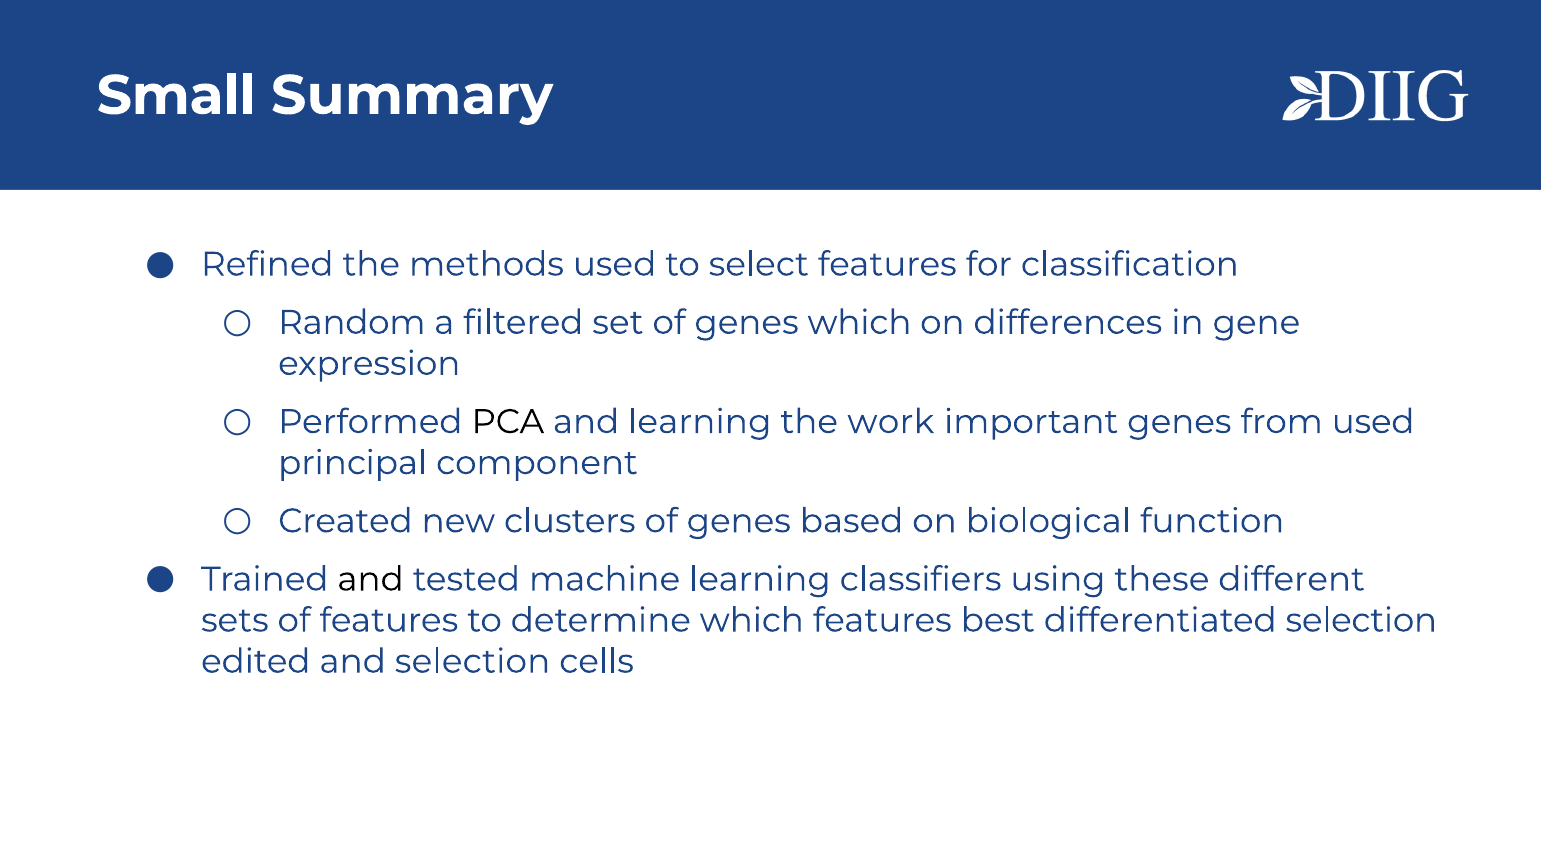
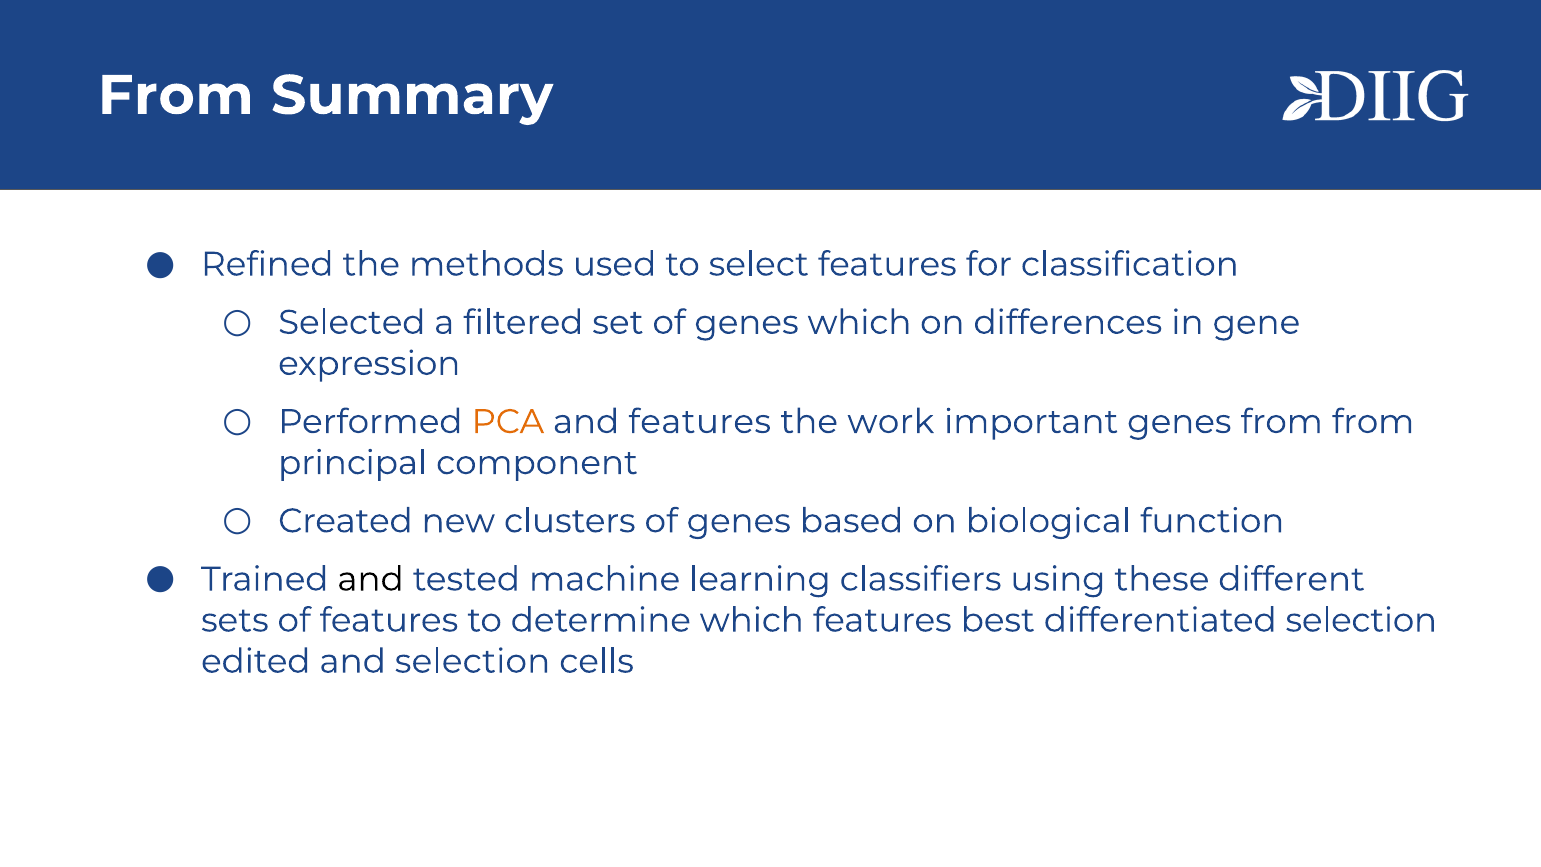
Small at (176, 95): Small -> From
Random: Random -> Selected
PCA colour: black -> orange
and learning: learning -> features
from used: used -> from
